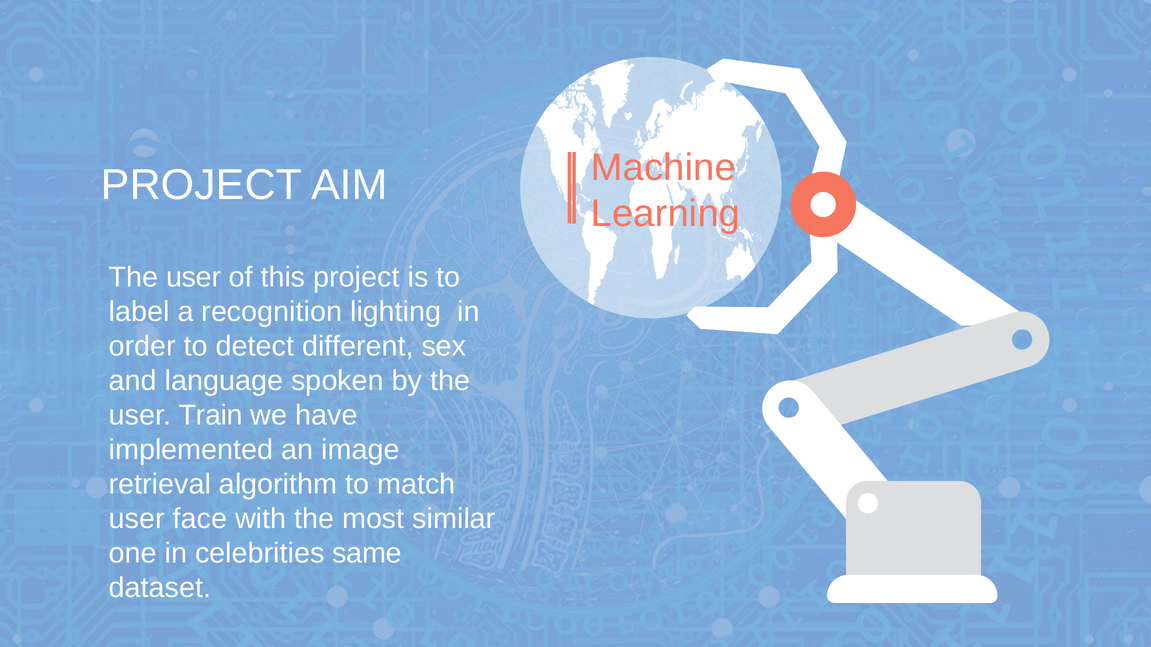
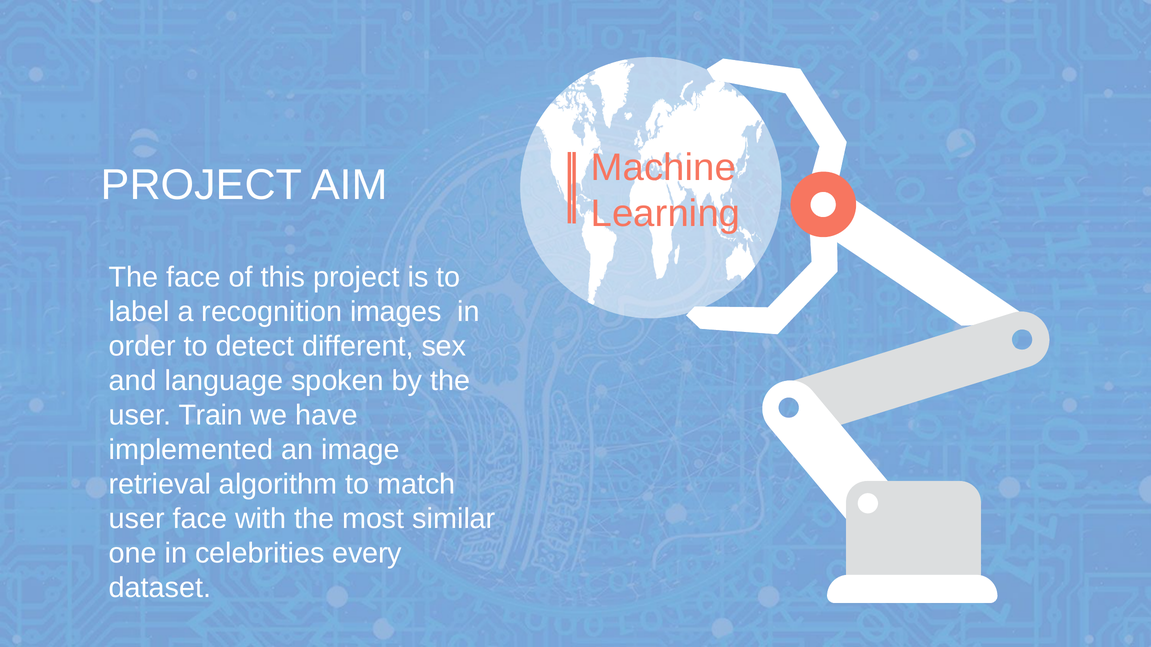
user at (194, 277): user -> face
lighting: lighting -> images
same: same -> every
